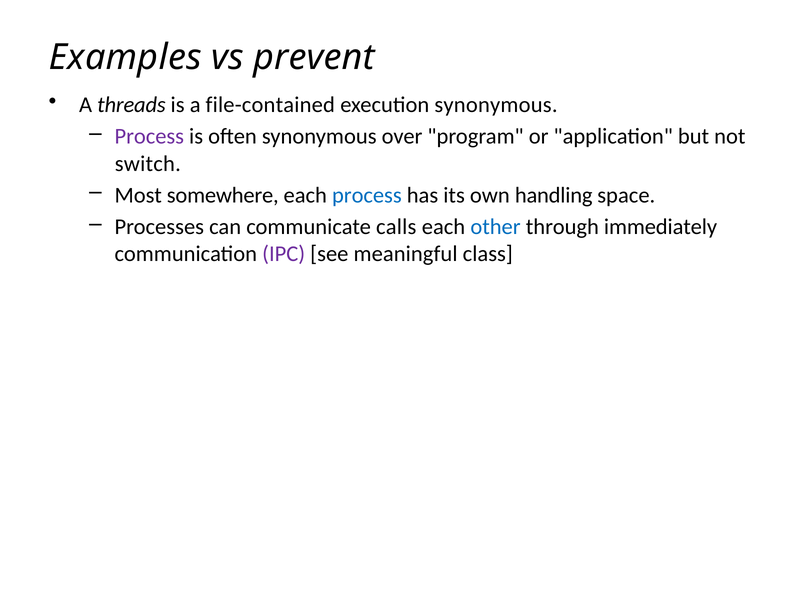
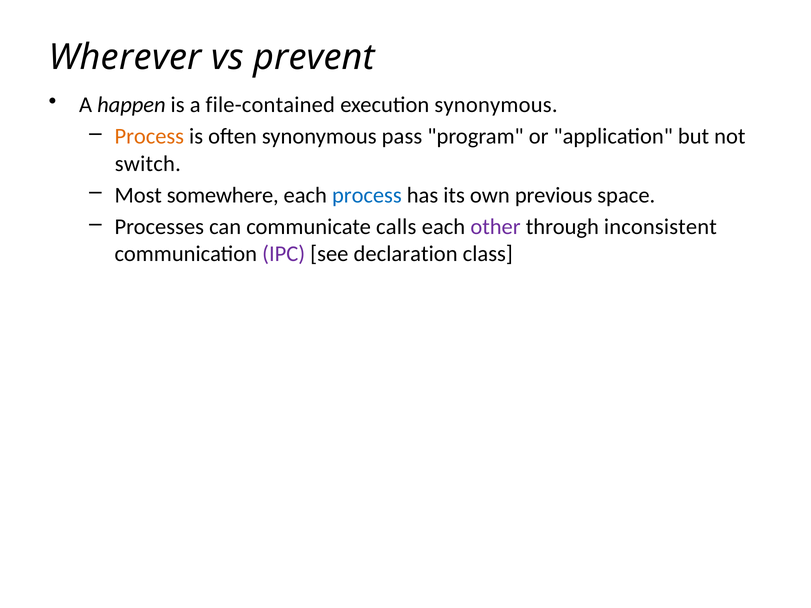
Examples: Examples -> Wherever
threads: threads -> happen
Process at (149, 137) colour: purple -> orange
over: over -> pass
handling: handling -> previous
other colour: blue -> purple
immediately: immediately -> inconsistent
meaningful: meaningful -> declaration
